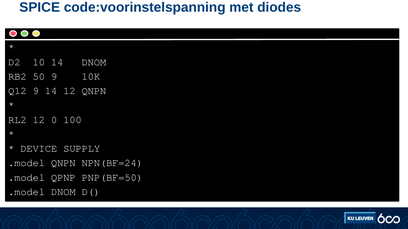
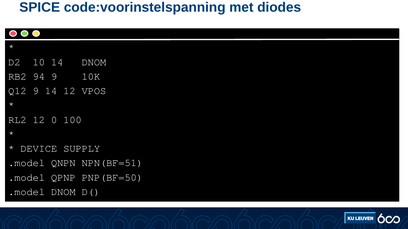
50: 50 -> 94
12 QNPN: QNPN -> VPOS
NPN(BF=24: NPN(BF=24 -> NPN(BF=51
